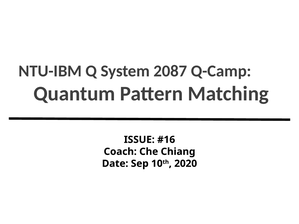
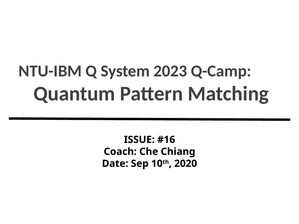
2087: 2087 -> 2023
